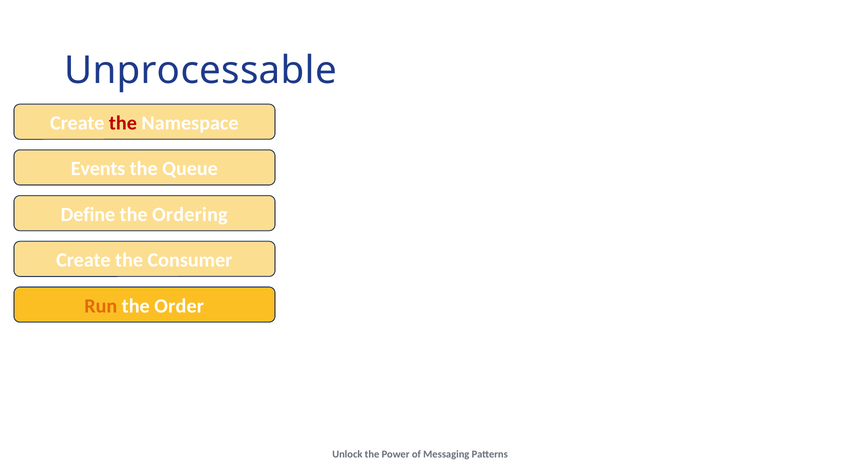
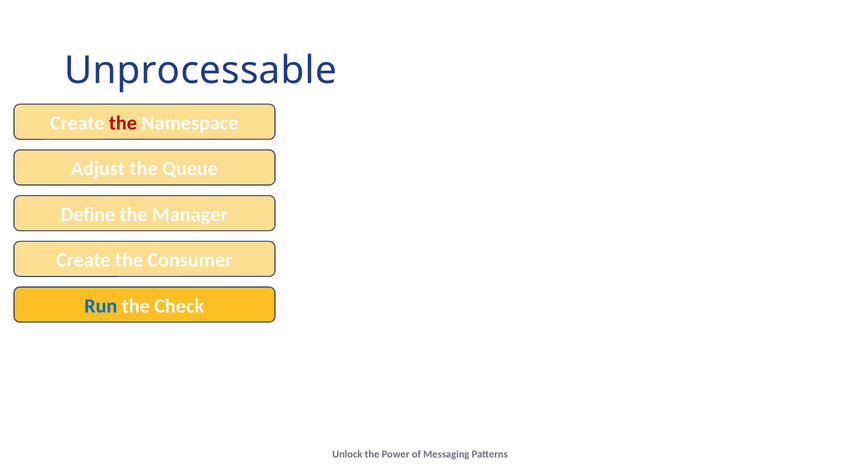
Events: Events -> Adjust
Ordering: Ordering -> Manager
Run colour: orange -> blue
Order: Order -> Check
